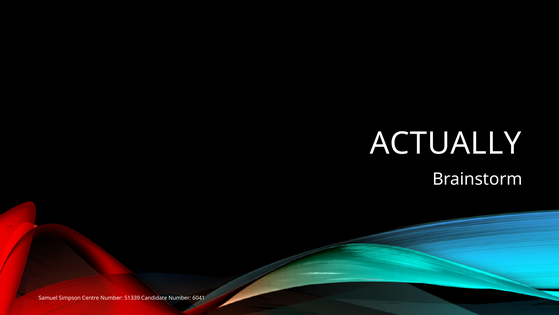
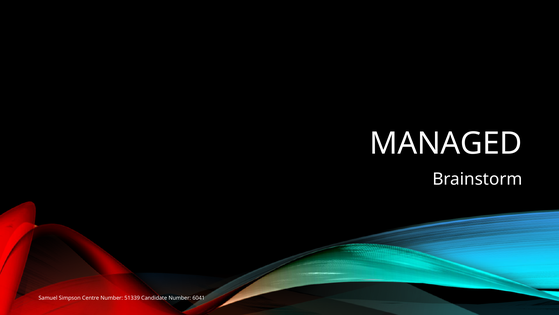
ACTUALLY: ACTUALLY -> MANAGED
